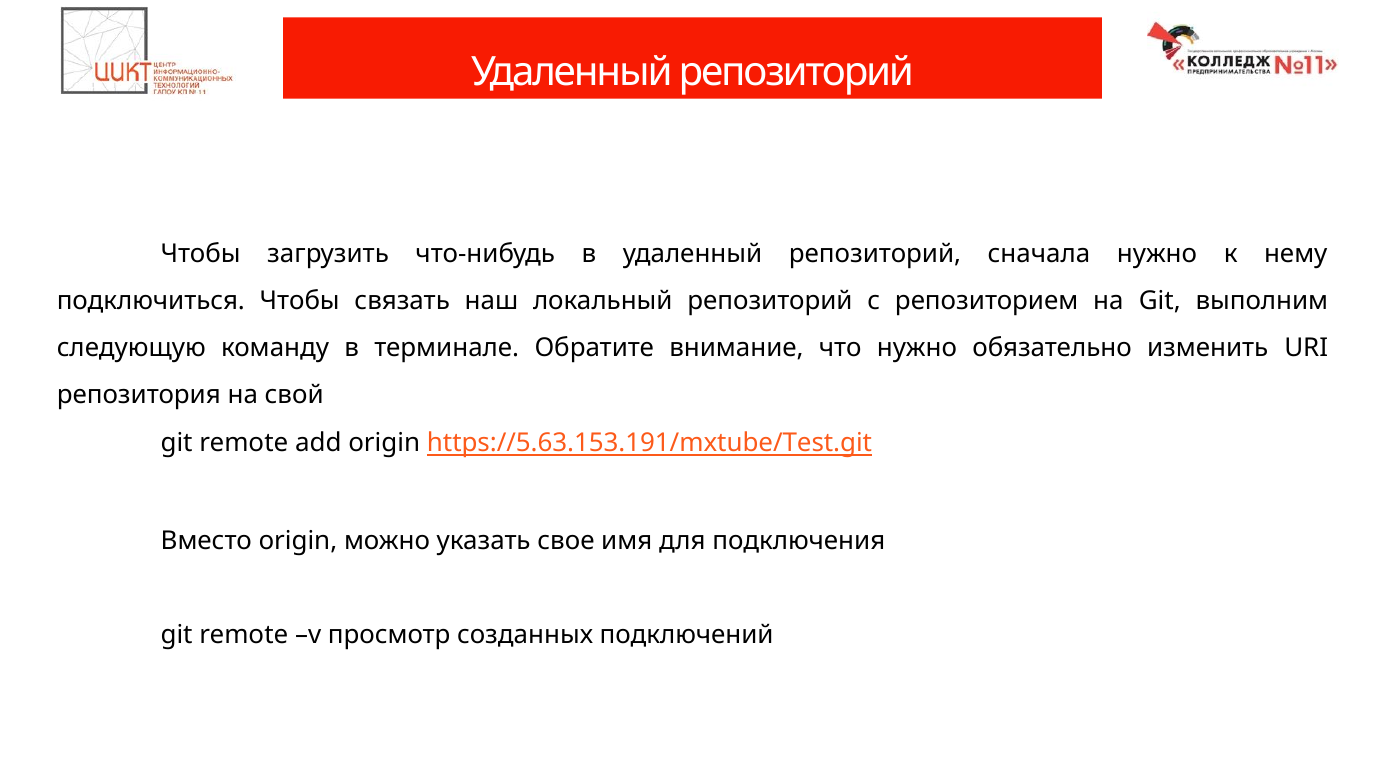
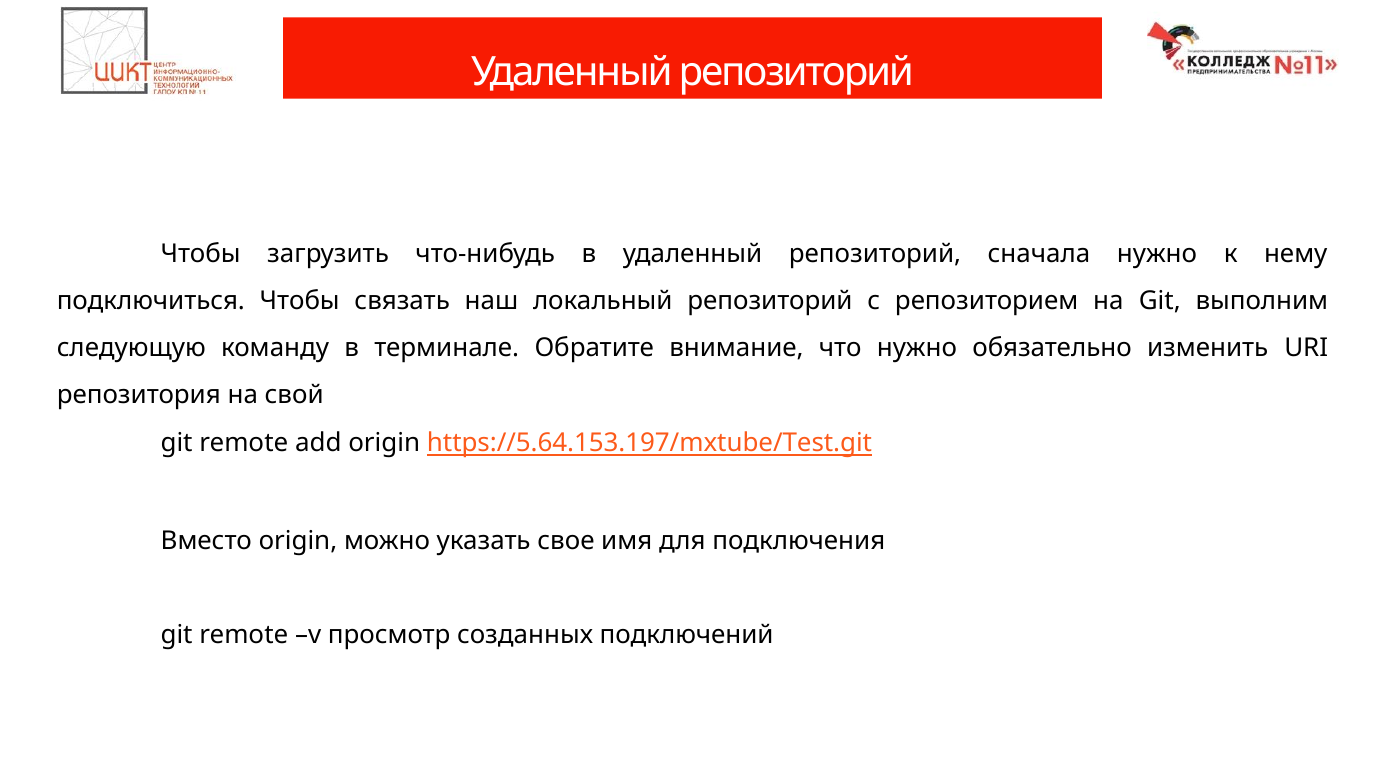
https://5.63.153.191/mxtube/Test.git: https://5.63.153.191/mxtube/Test.git -> https://5.64.153.197/mxtube/Test.git
